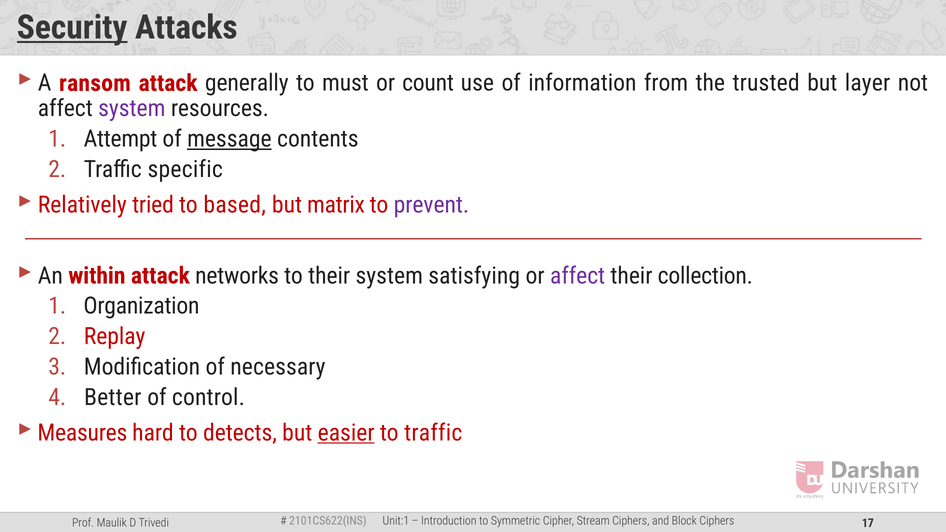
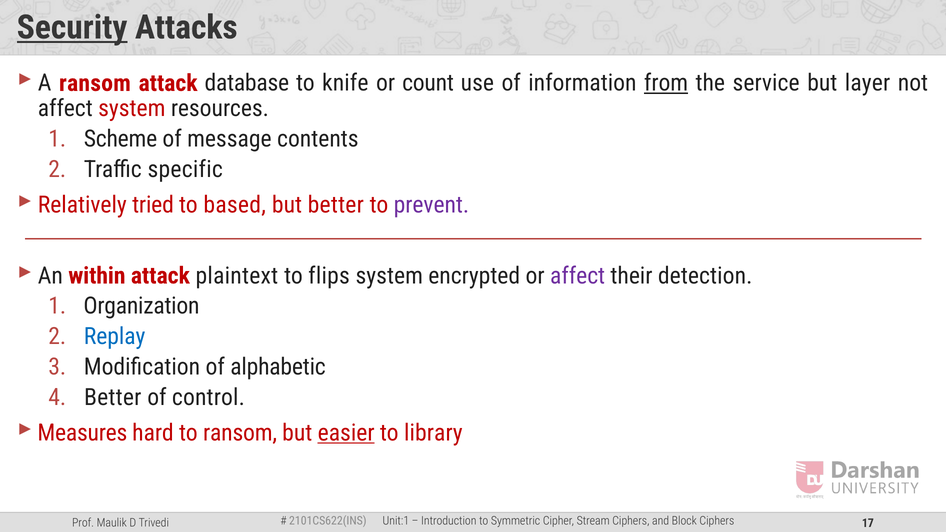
generally: generally -> database
must: must -> knife
from underline: none -> present
trusted: trusted -> service
system at (132, 109) colour: purple -> red
Attempt: Attempt -> Scheme
message underline: present -> none
but matrix: matrix -> better
networks: networks -> plaintext
to their: their -> flips
satisfying: satisfying -> encrypted
collection: collection -> detection
Replay colour: red -> blue
necessary: necessary -> alphabetic
to detects: detects -> ransom
to traffic: traffic -> library
